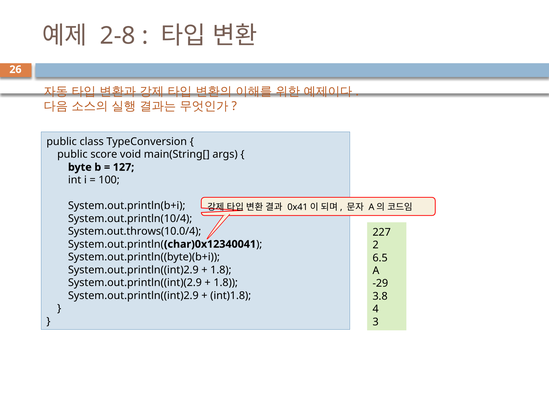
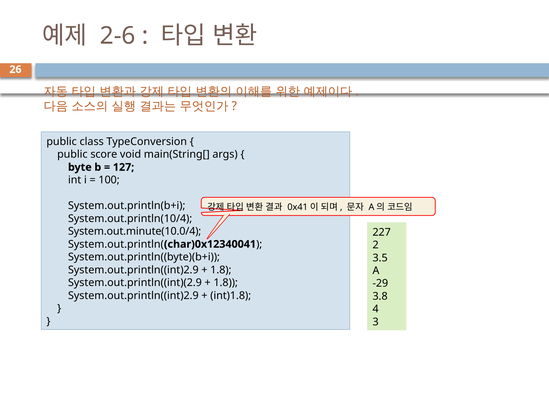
2-8: 2-8 -> 2-6
System.out.throws(10.0/4: System.out.throws(10.0/4 -> System.out.minute(10.0/4
6.5: 6.5 -> 3.5
